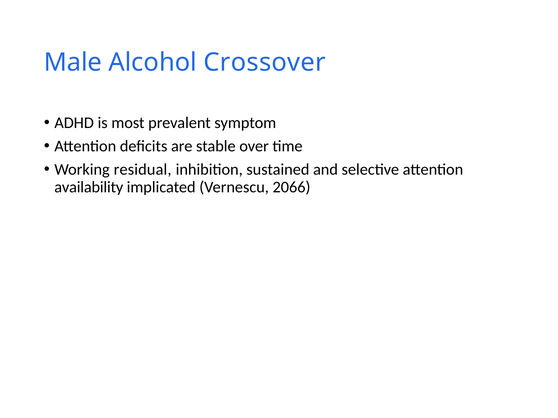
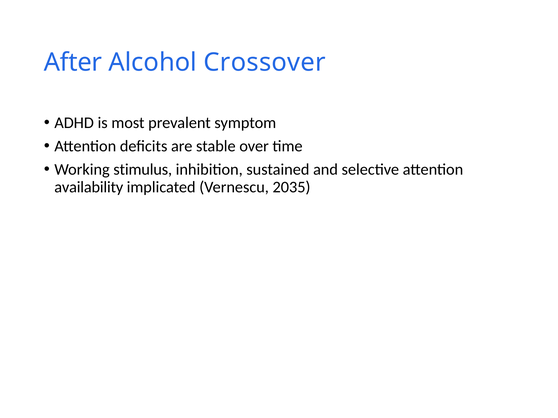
Male: Male -> After
residual: residual -> stimulus
2066: 2066 -> 2035
